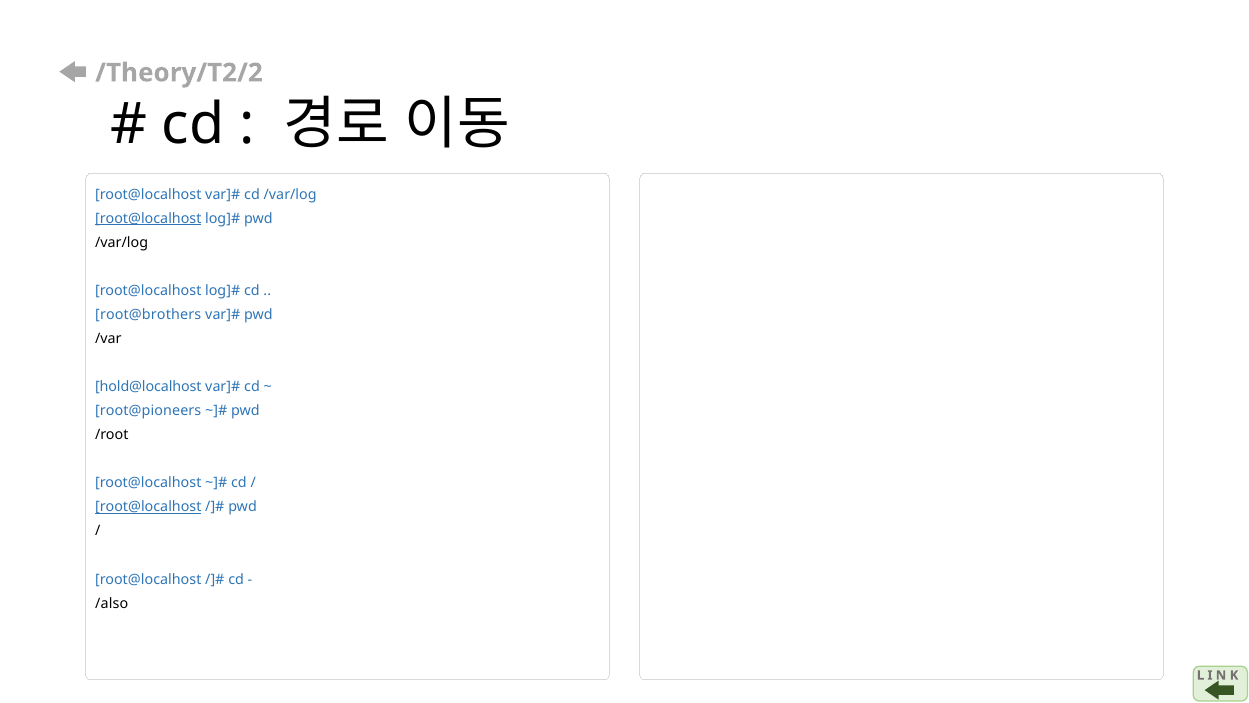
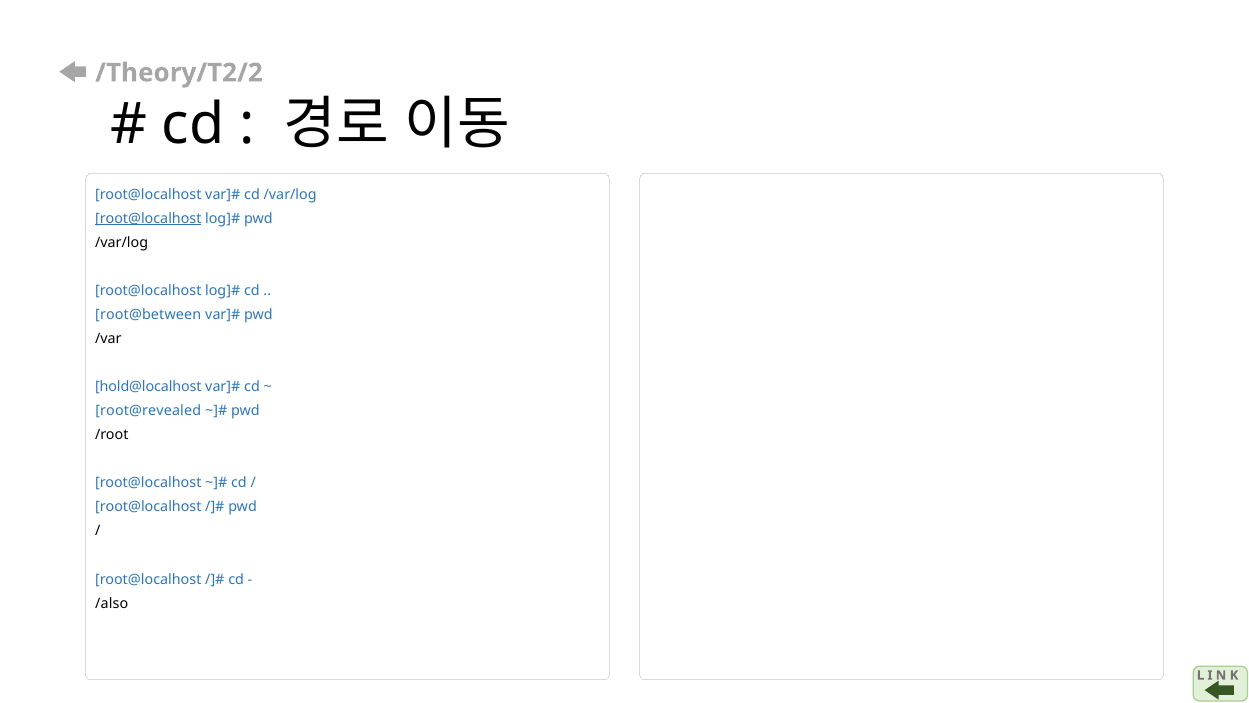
root@brothers: root@brothers -> root@between
root@pioneers: root@pioneers -> root@revealed
root@localhost at (148, 507) underline: present -> none
